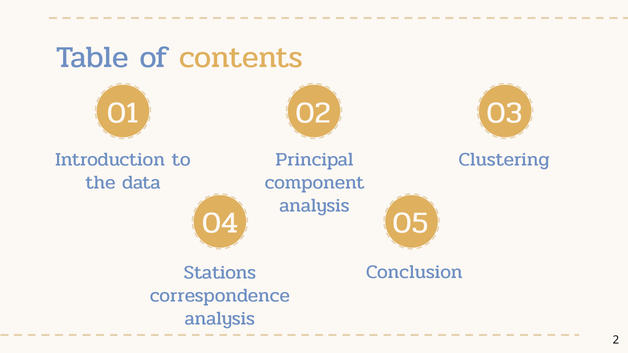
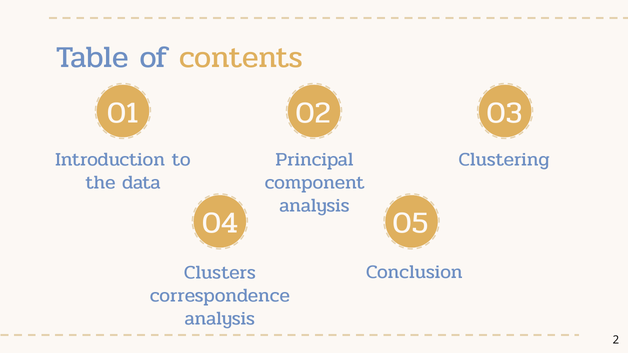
Stations: Stations -> Clusters
